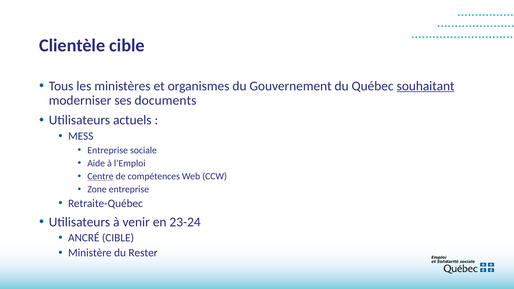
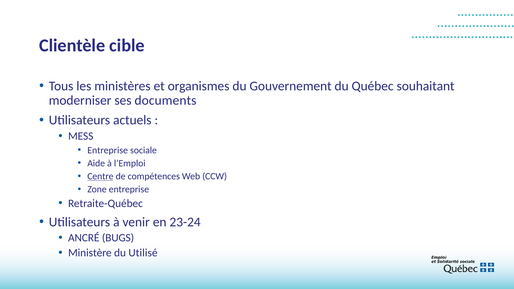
souhaitant underline: present -> none
ANCRÉ CIBLE: CIBLE -> BUGS
Rester: Rester -> Utilisé
